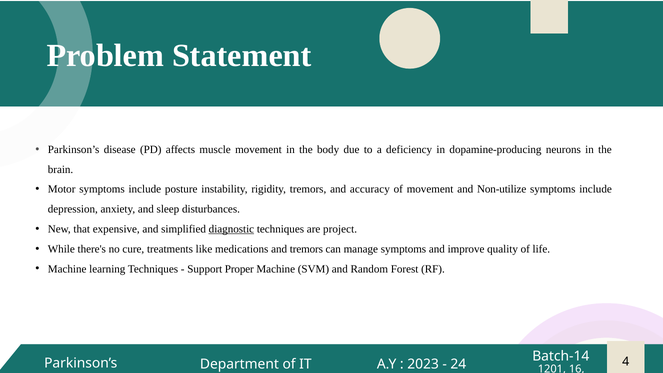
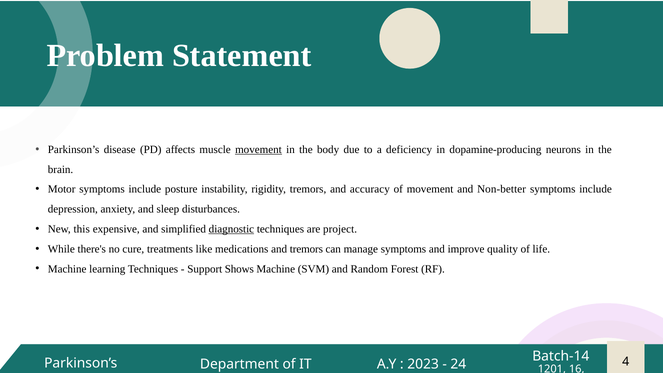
movement at (258, 149) underline: none -> present
Non-utilize: Non-utilize -> Non-better
that: that -> this
Proper: Proper -> Shows
